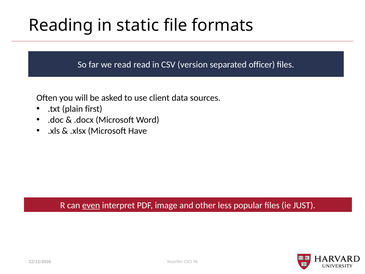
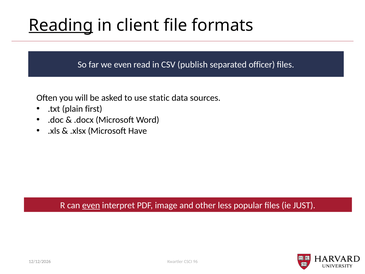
Reading underline: none -> present
static: static -> client
we read: read -> even
version: version -> publish
client: client -> static
